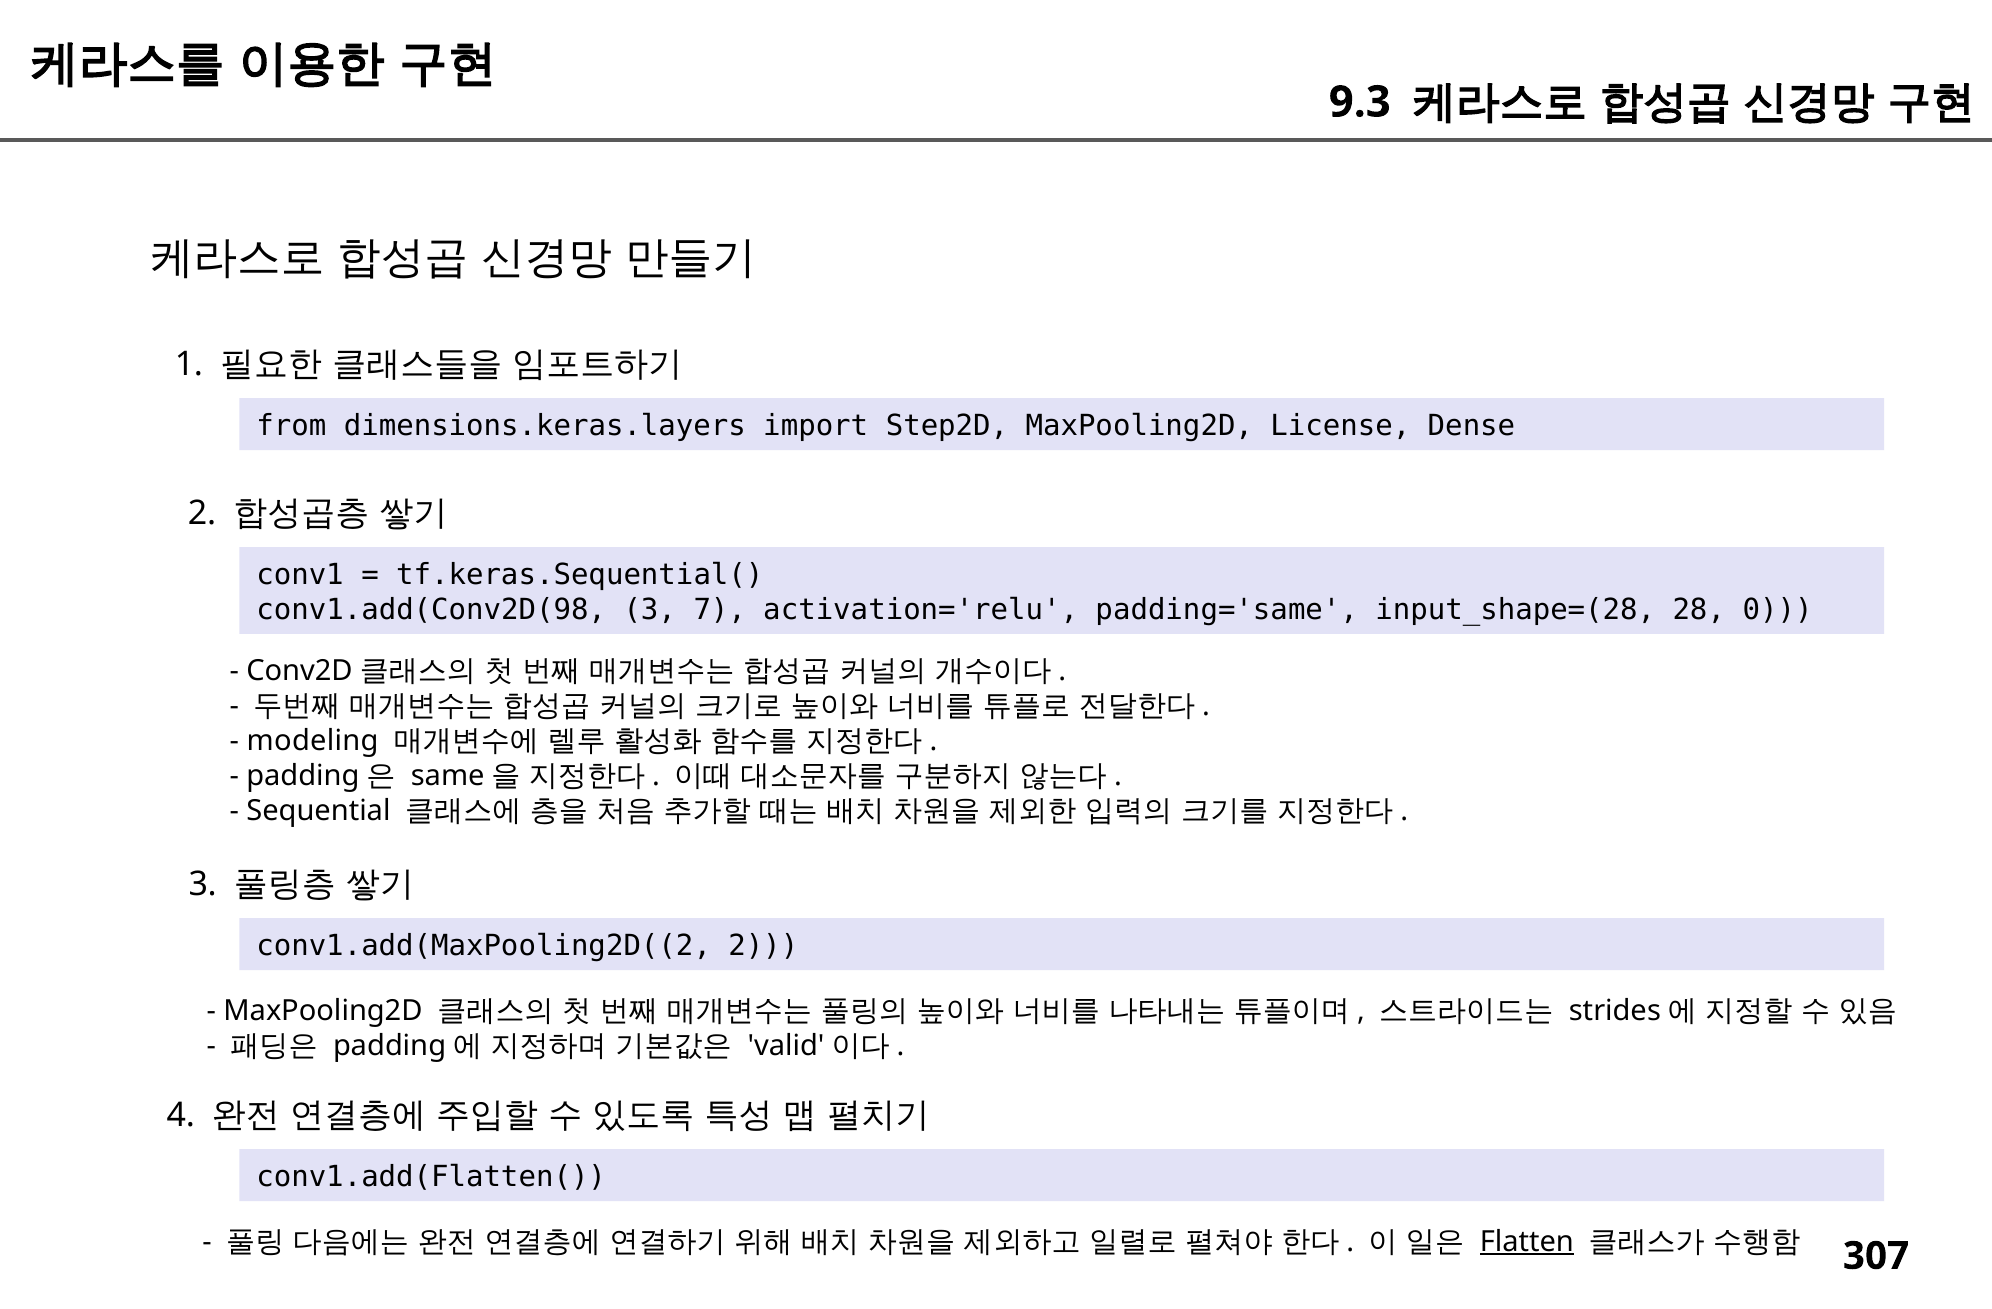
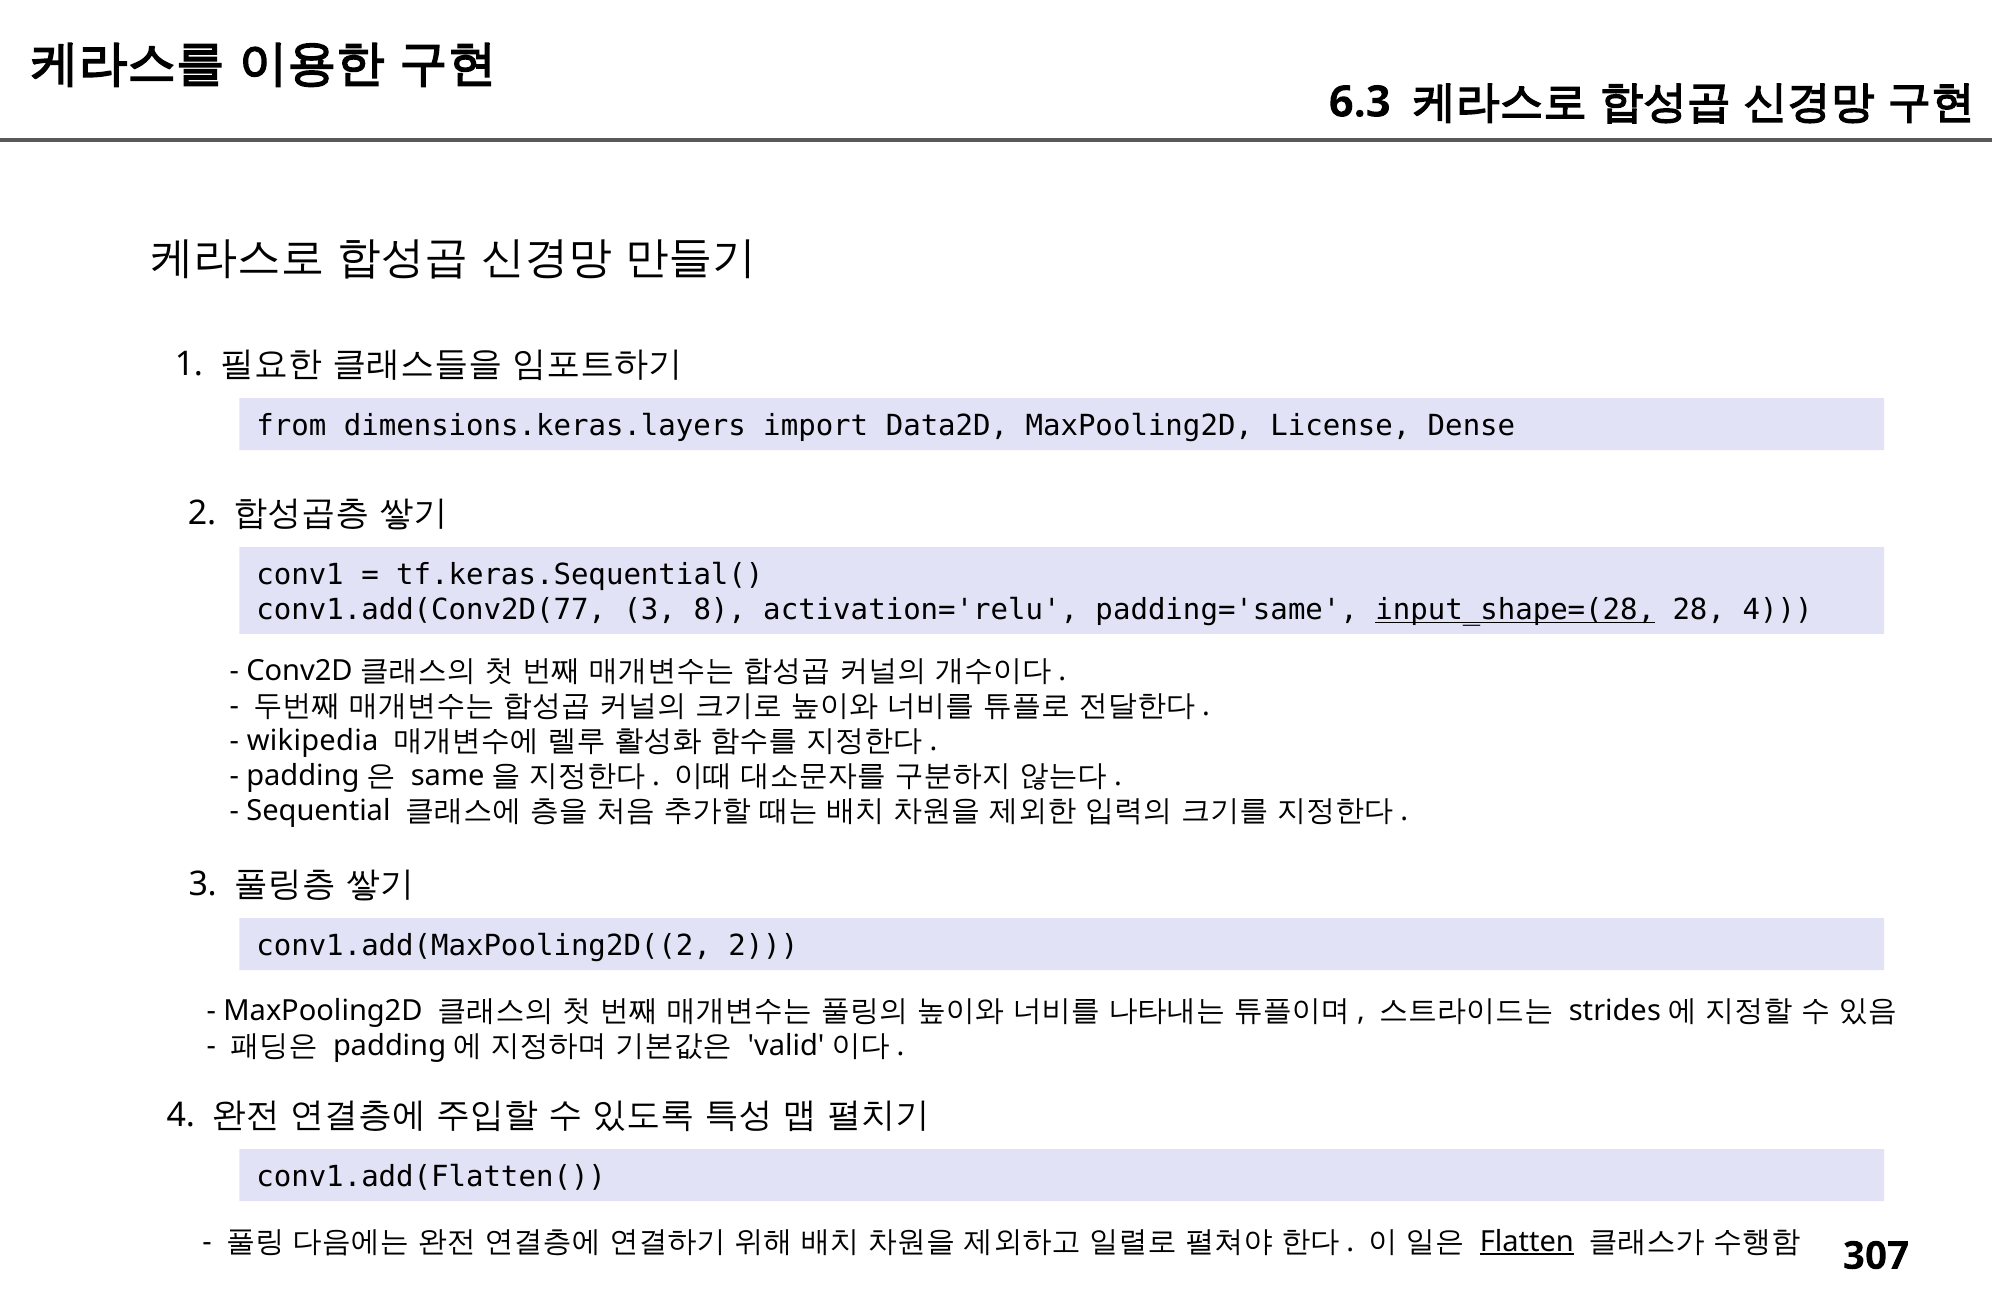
9.3: 9.3 -> 6.3
Step2D: Step2D -> Data2D
conv1.add(Conv2D(98: conv1.add(Conv2D(98 -> conv1.add(Conv2D(77
7: 7 -> 8
input_shape=(28 underline: none -> present
28 0: 0 -> 4
modeling: modeling -> wikipedia
